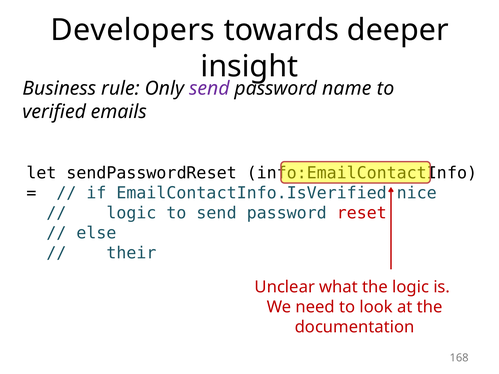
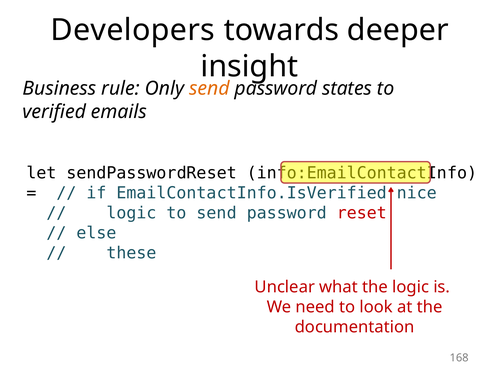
send at (209, 89) colour: purple -> orange
name: name -> states
their: their -> these
